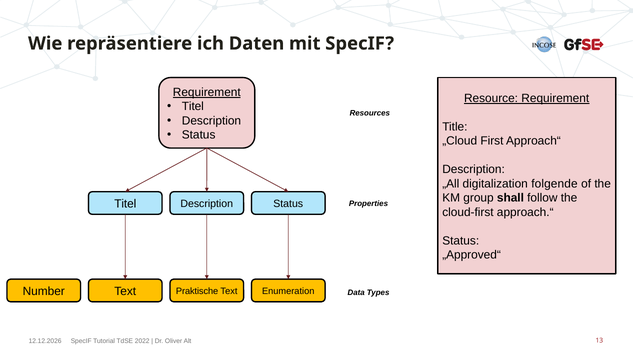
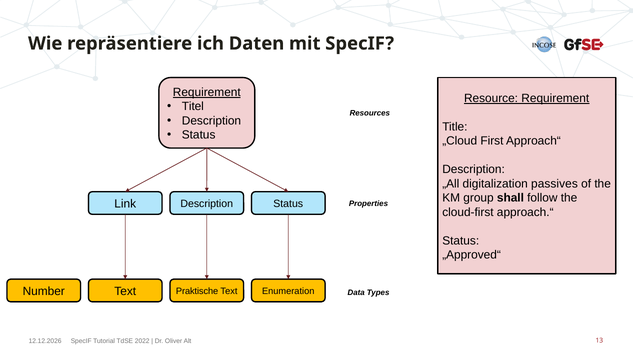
folgende: folgende -> passives
Titel at (125, 204): Titel -> Link
